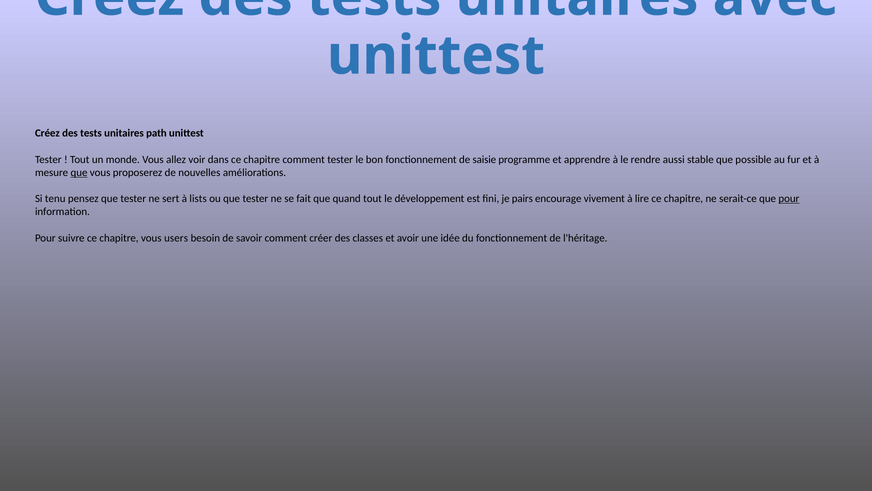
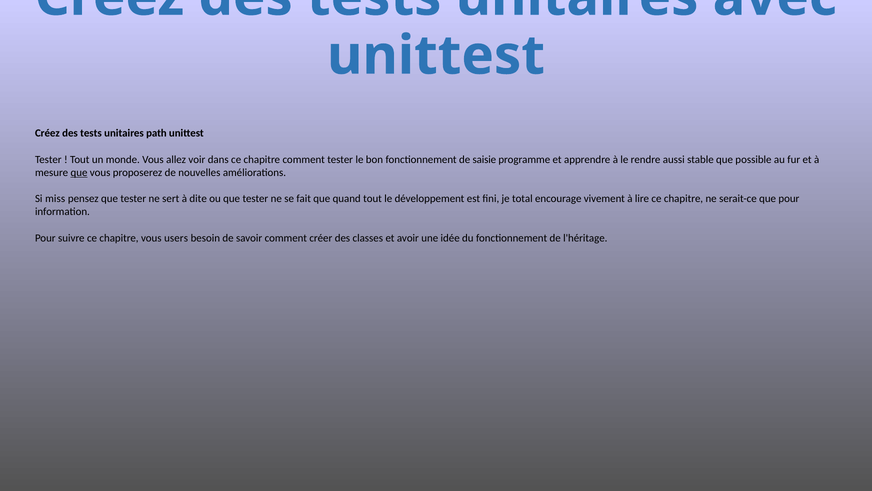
tenu: tenu -> miss
lists: lists -> dite
pairs: pairs -> total
pour at (789, 199) underline: present -> none
